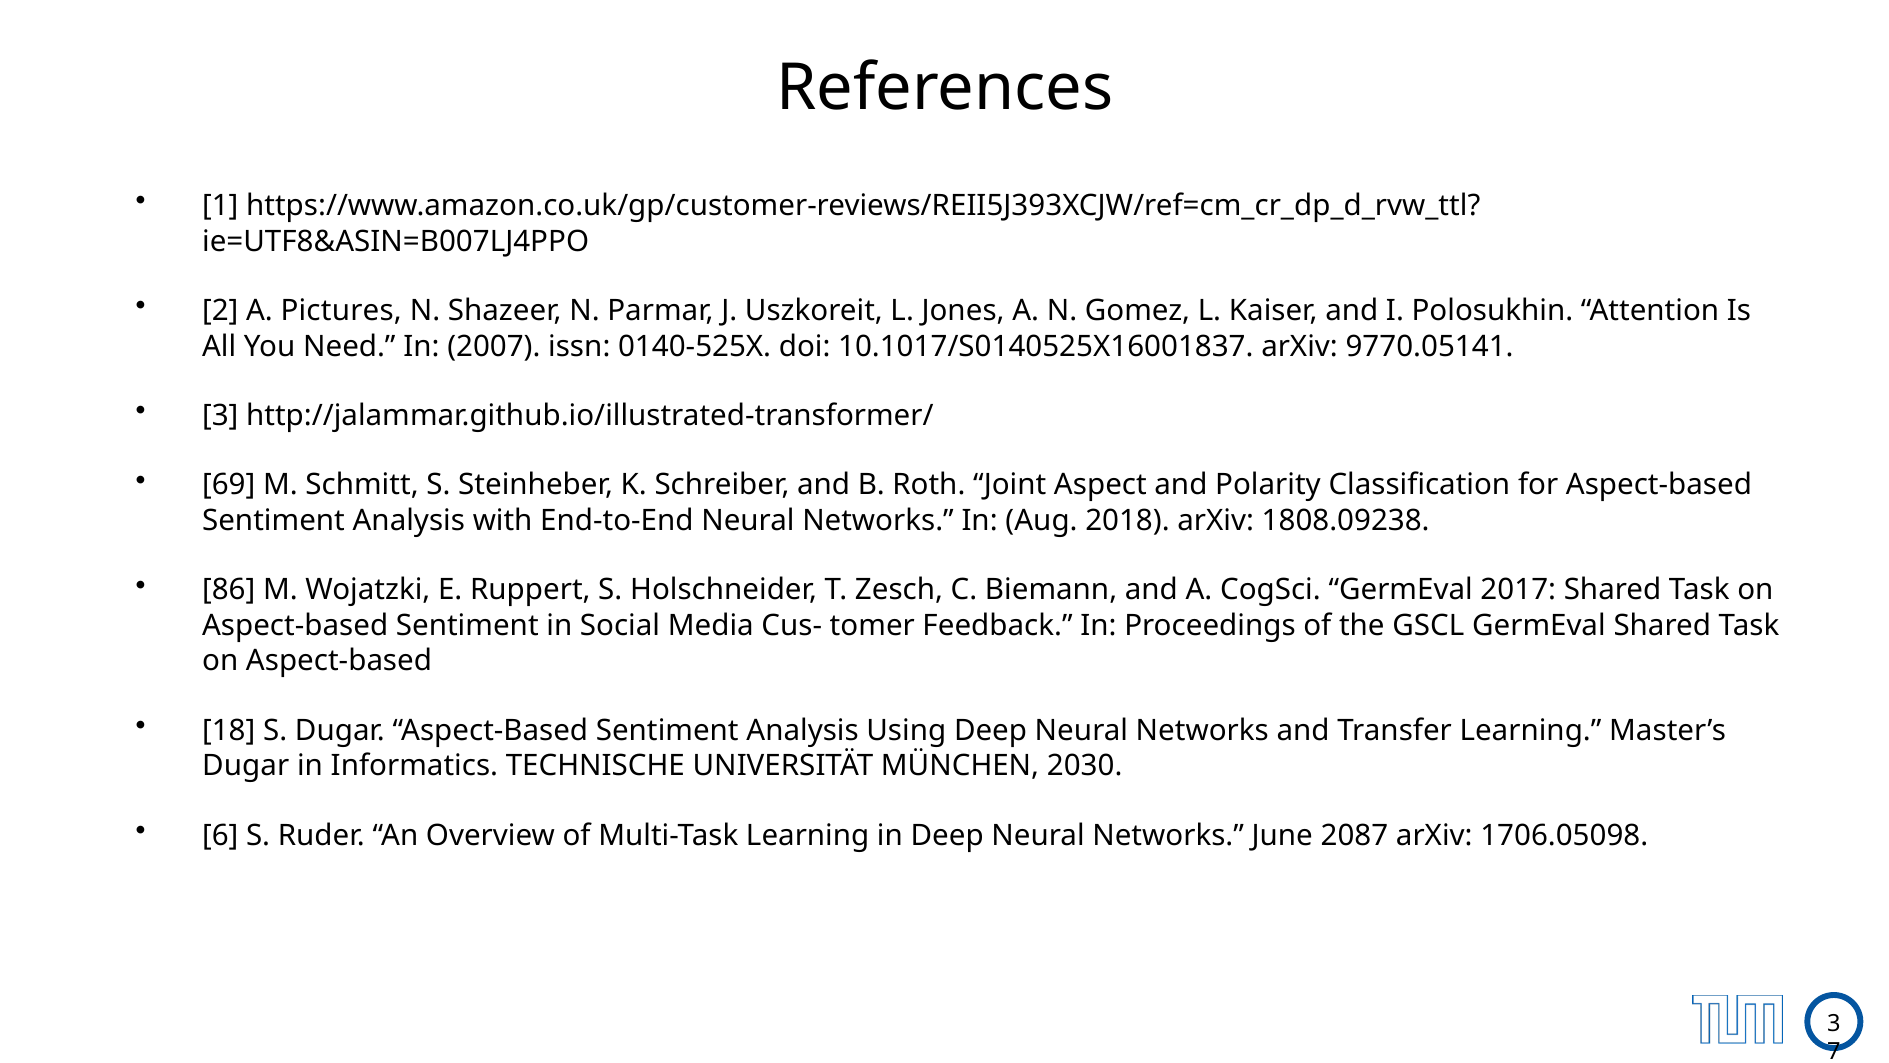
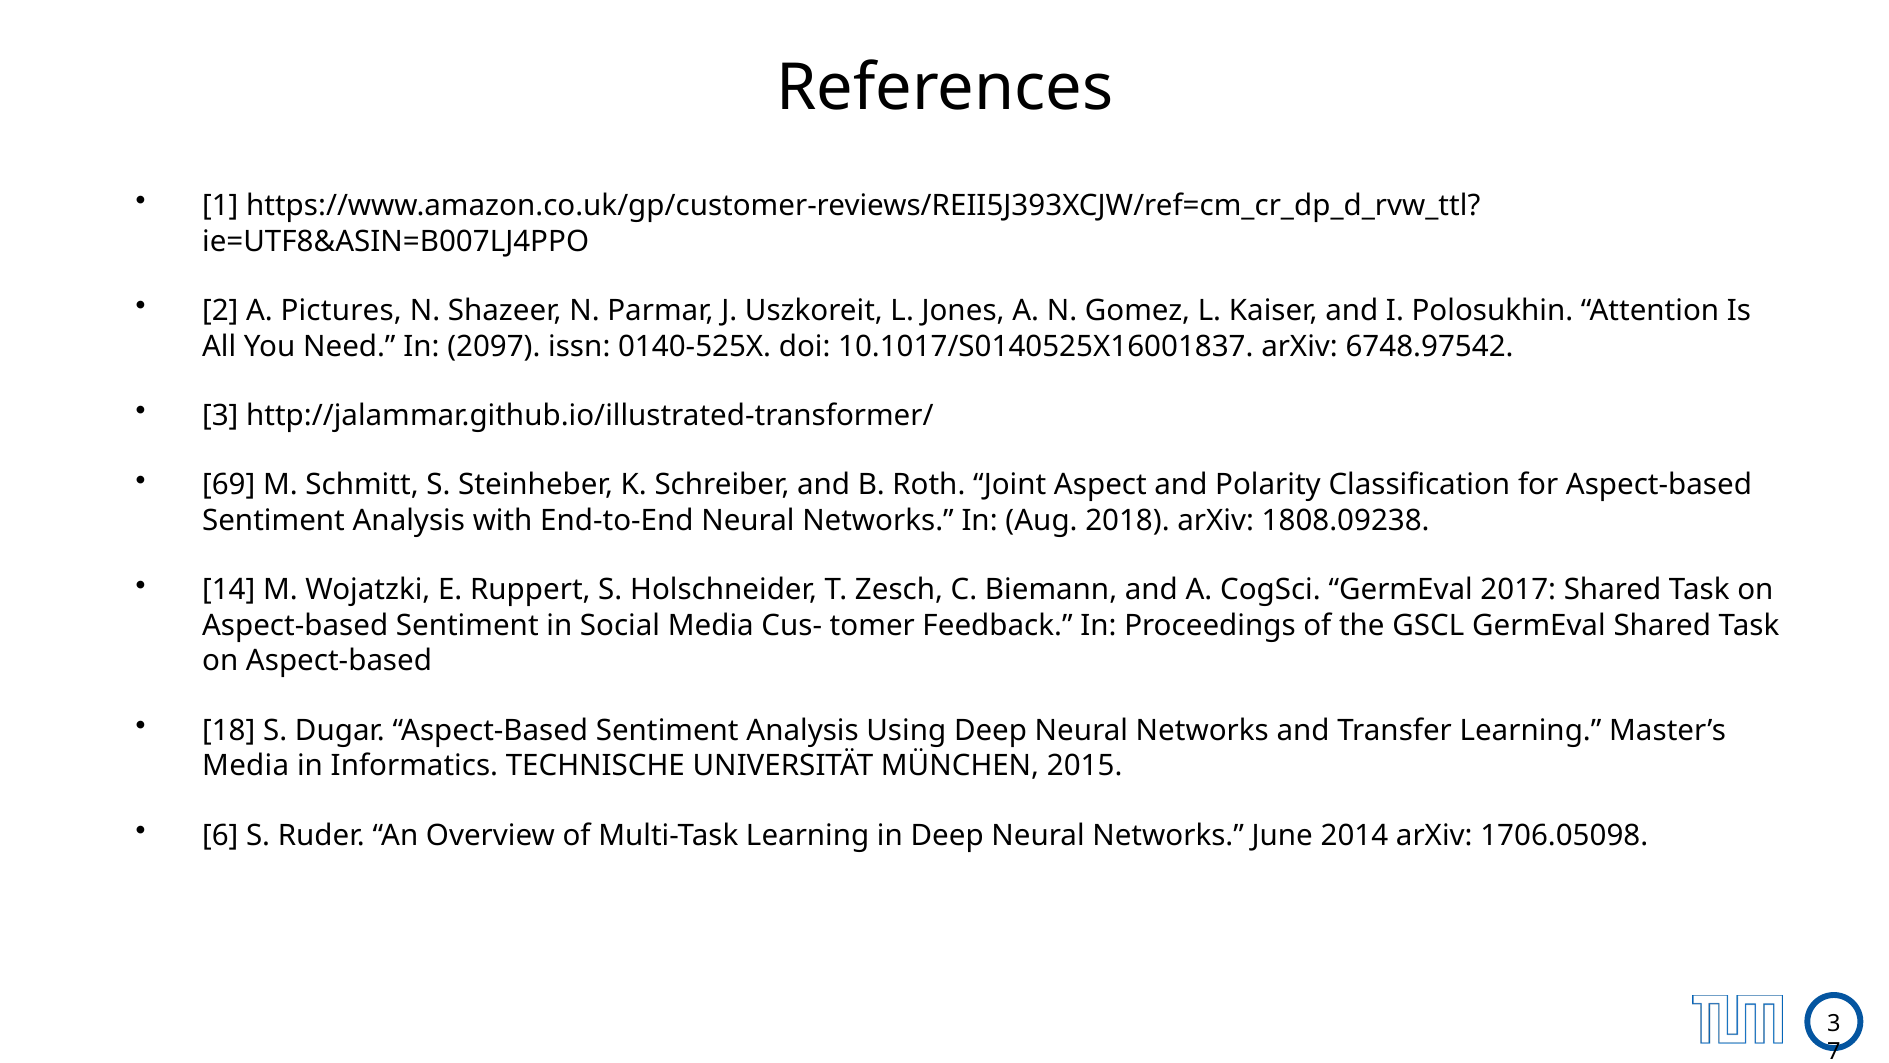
2007: 2007 -> 2097
9770.05141: 9770.05141 -> 6748.97542
86: 86 -> 14
Dugar at (246, 766): Dugar -> Media
2030: 2030 -> 2015
2087: 2087 -> 2014
